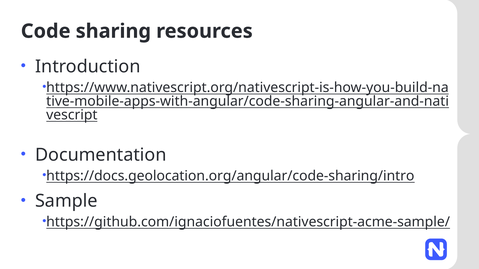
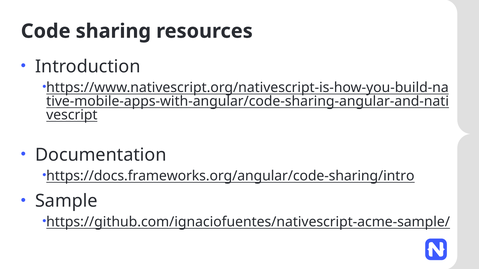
https://docs.geolocation.org/angular/code-sharing/intro: https://docs.geolocation.org/angular/code-sharing/intro -> https://docs.frameworks.org/angular/code-sharing/intro
